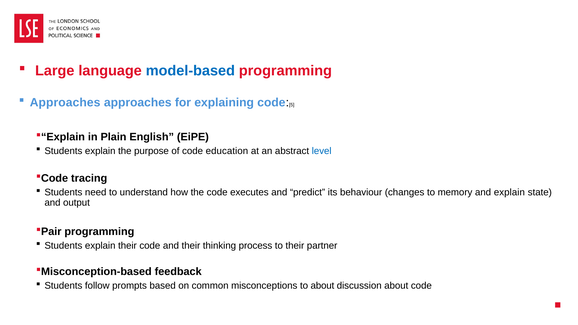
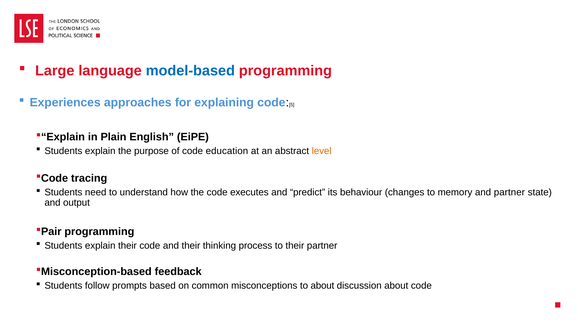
Approaches at (65, 102): Approaches -> Experiences
level colour: blue -> orange
and explain: explain -> partner
